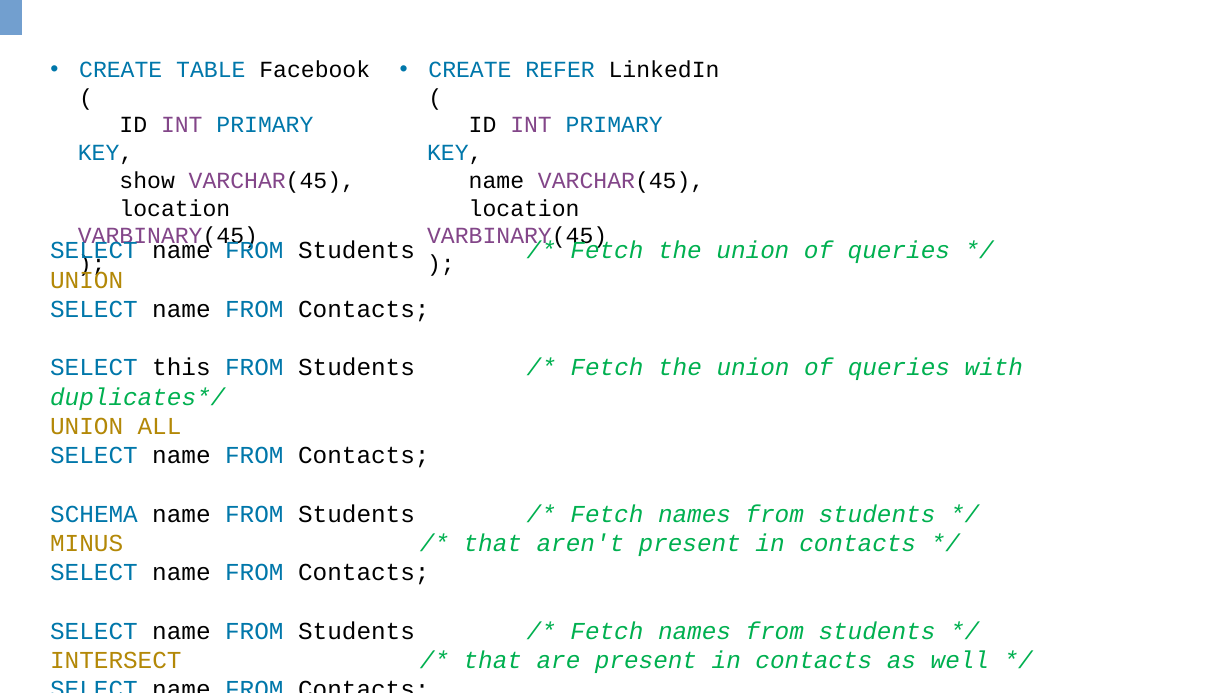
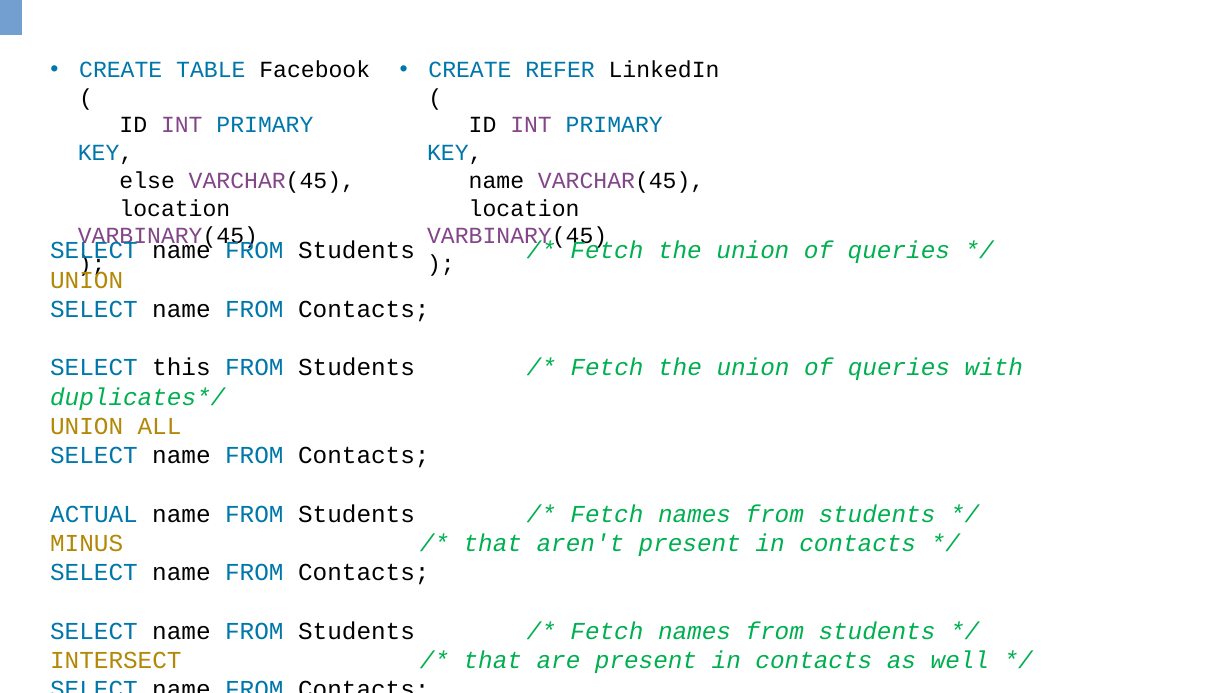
show: show -> else
SCHEMA: SCHEMA -> ACTUAL
